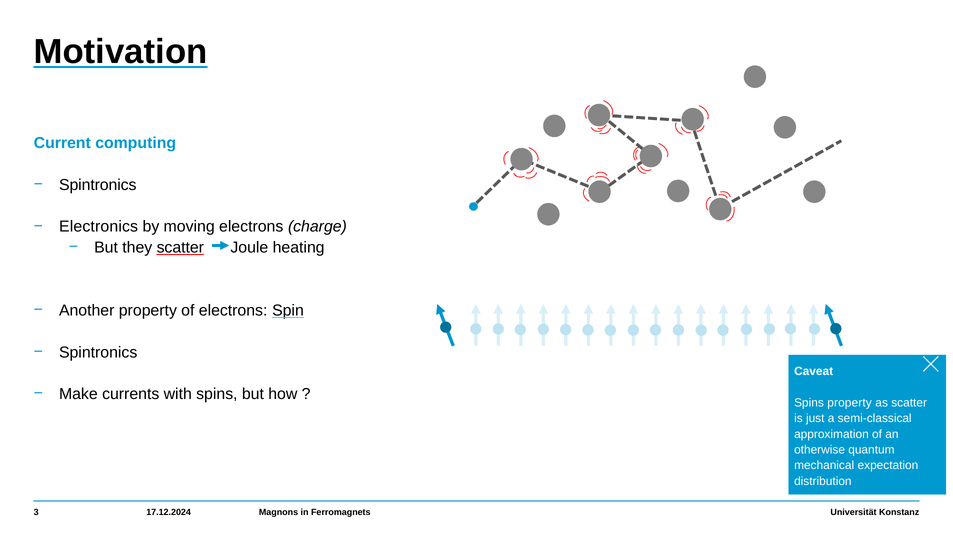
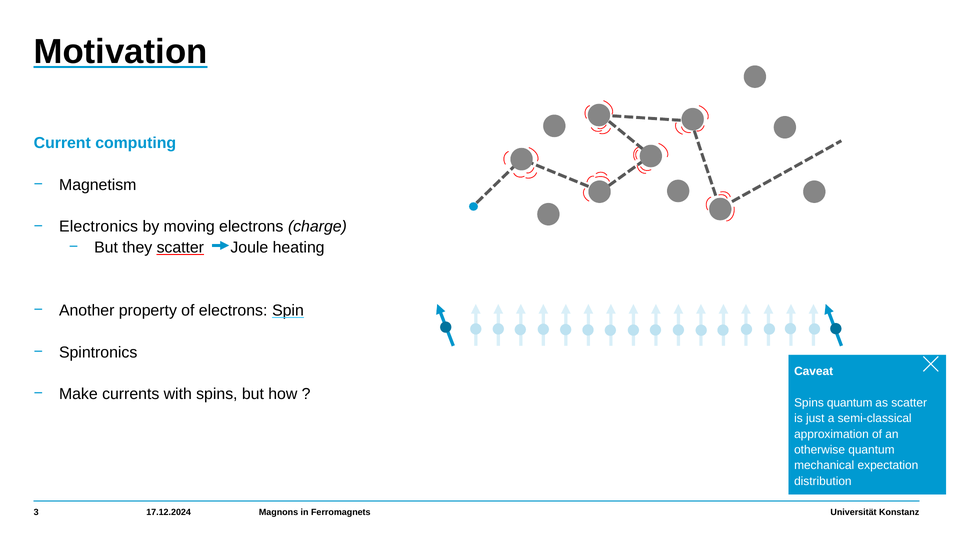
Spintronics at (98, 185): Spintronics -> Magnetism
Spins property: property -> quantum
